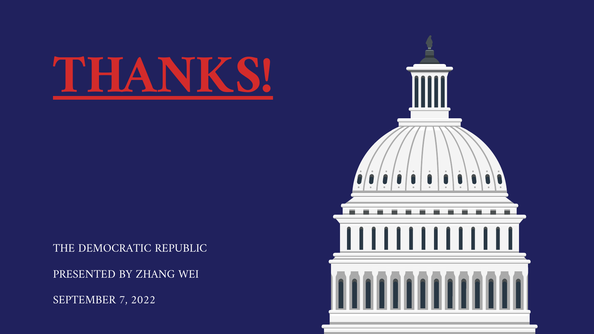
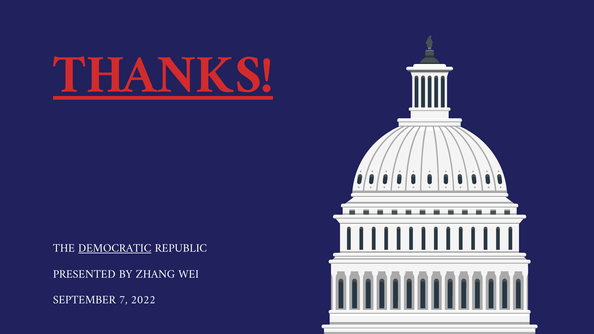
DEMOCRATIC underline: none -> present
